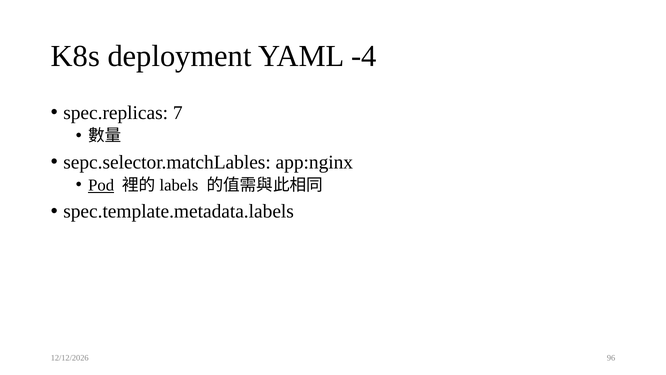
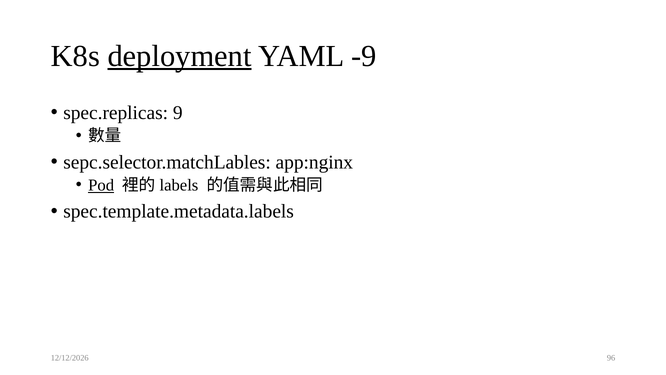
deployment underline: none -> present
-4: -4 -> -9
7: 7 -> 9
